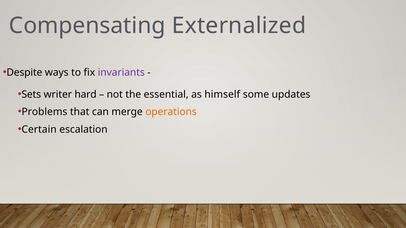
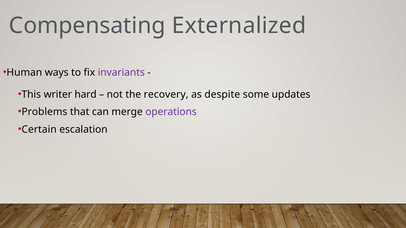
Despite: Despite -> Human
Sets: Sets -> This
essential: essential -> recovery
himself: himself -> despite
operations colour: orange -> purple
